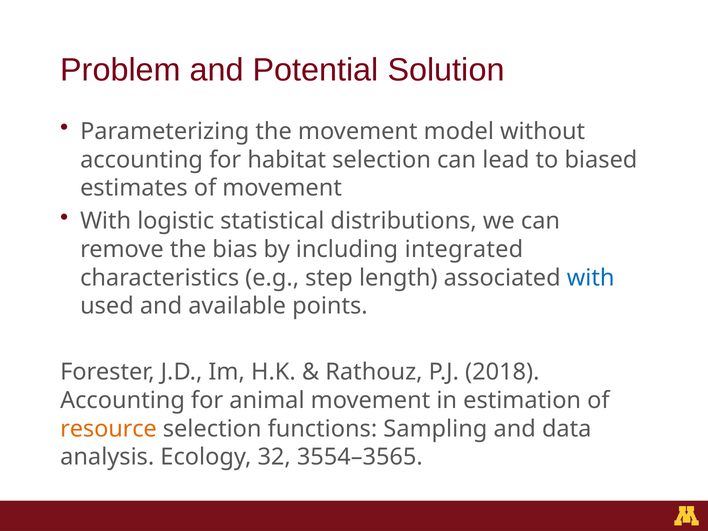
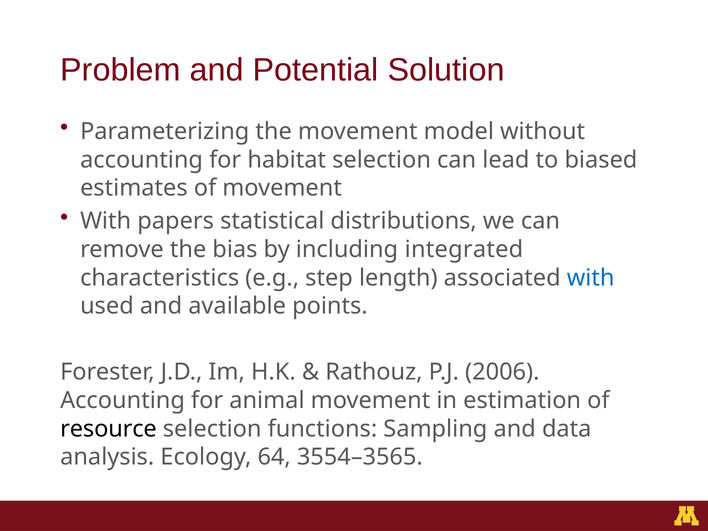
logistic: logistic -> papers
2018: 2018 -> 2006
resource colour: orange -> black
32: 32 -> 64
